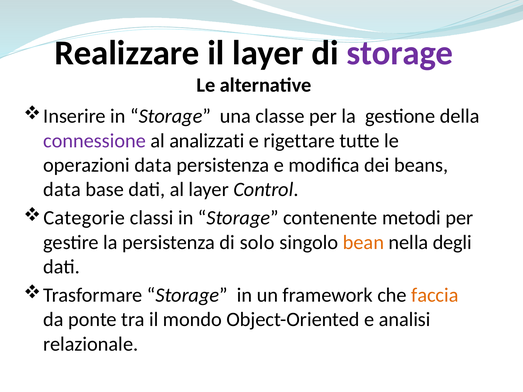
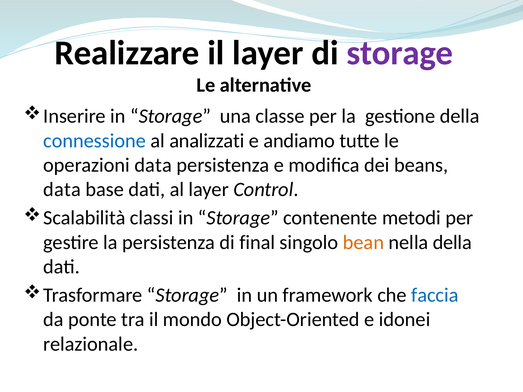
connessione colour: purple -> blue
rigettare: rigettare -> andiamo
Categorie: Categorie -> Scalabilità
solo: solo -> final
nella degli: degli -> della
faccia colour: orange -> blue
analisi: analisi -> idonei
